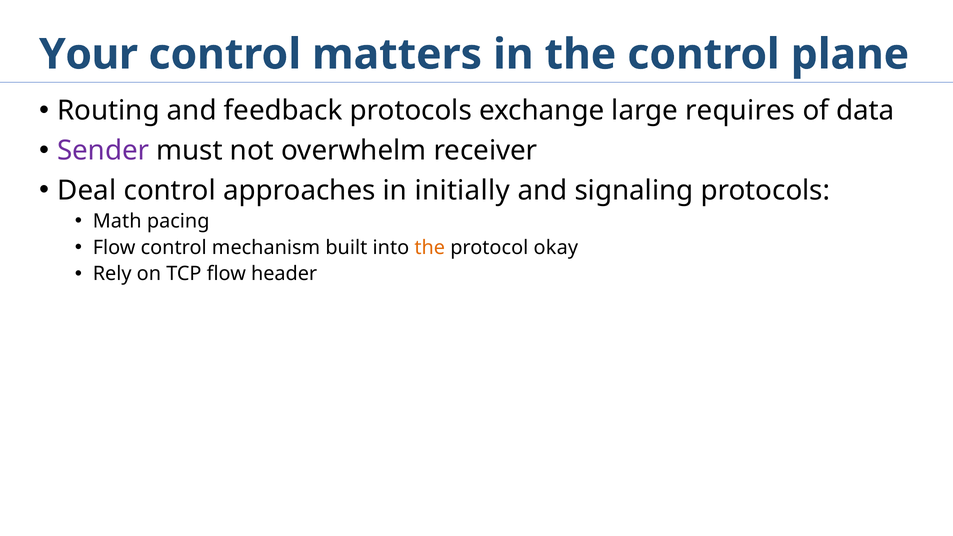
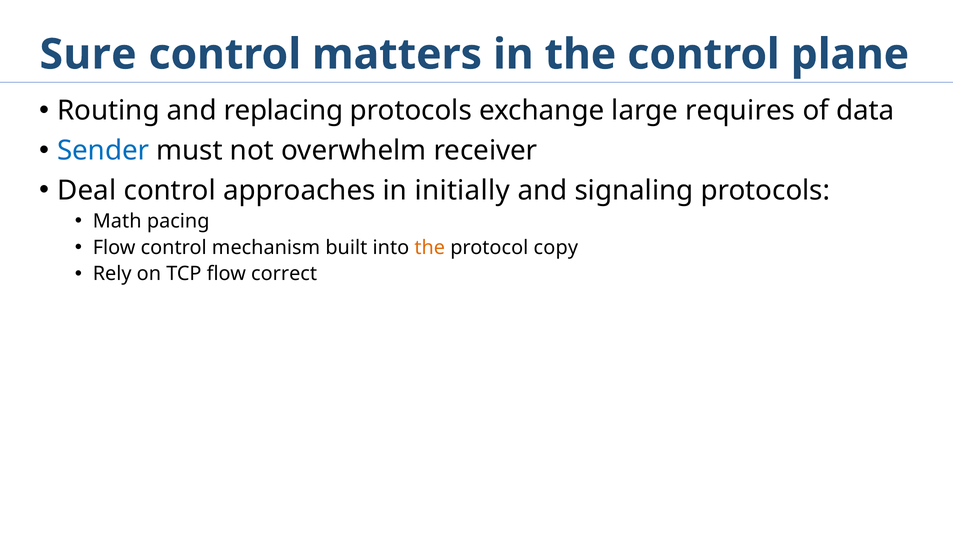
Your: Your -> Sure
feedback: feedback -> replacing
Sender colour: purple -> blue
okay: okay -> copy
header: header -> correct
